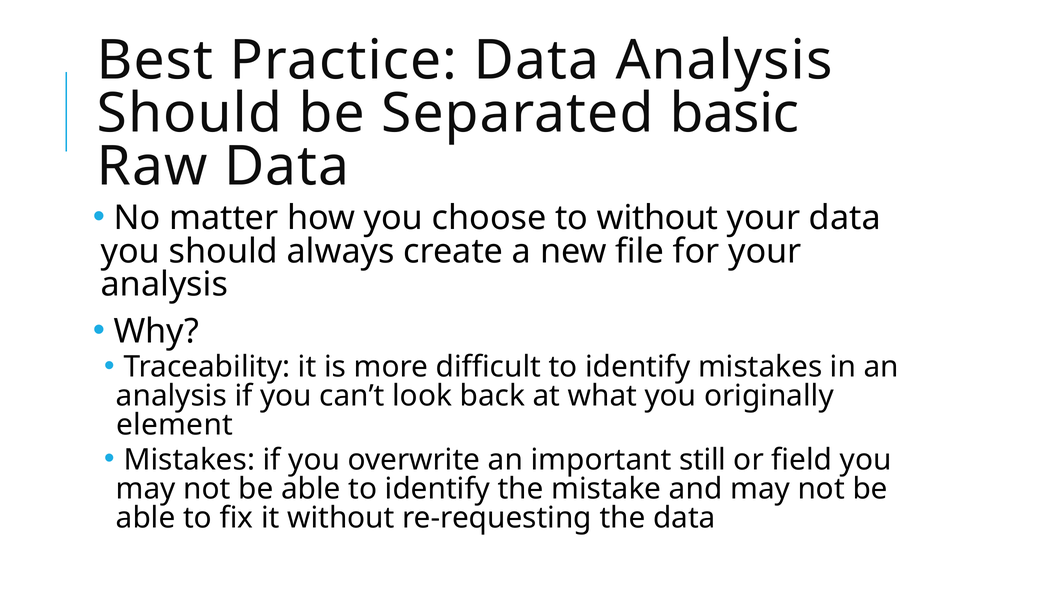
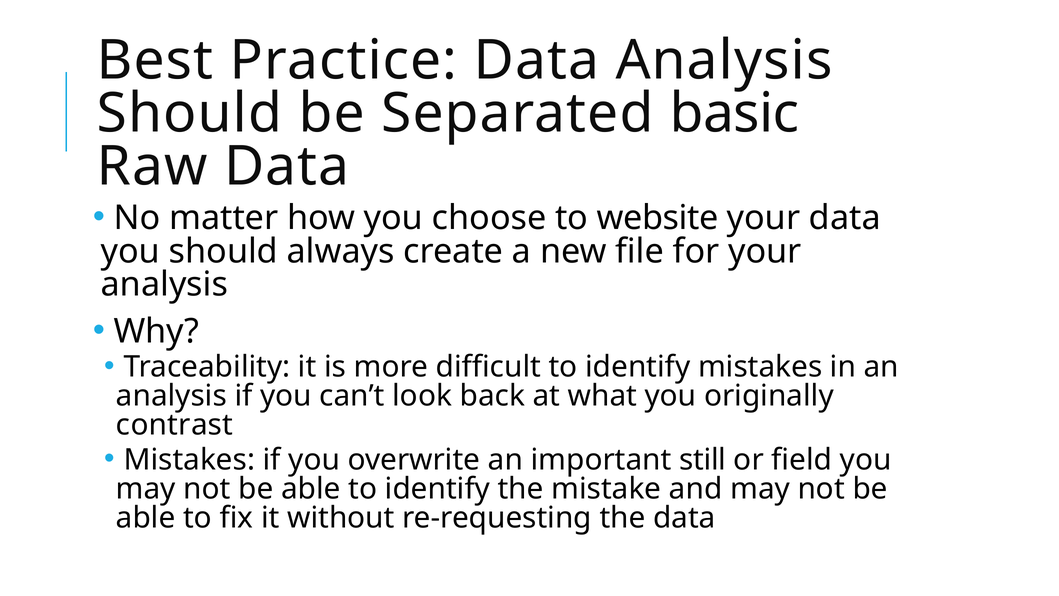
to without: without -> website
element: element -> contrast
